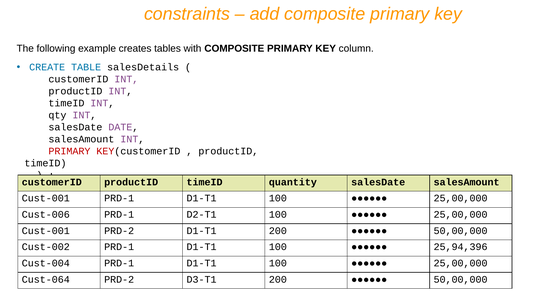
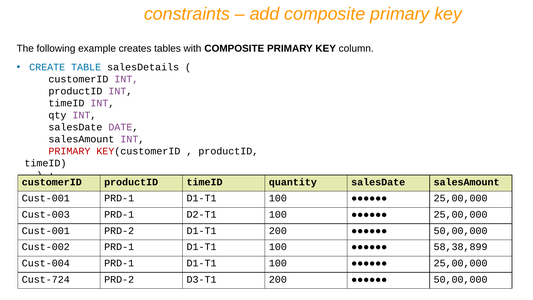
Cust-006: Cust-006 -> Cust-003
25,94,396: 25,94,396 -> 58,38,899
Cust-064: Cust-064 -> Cust-724
